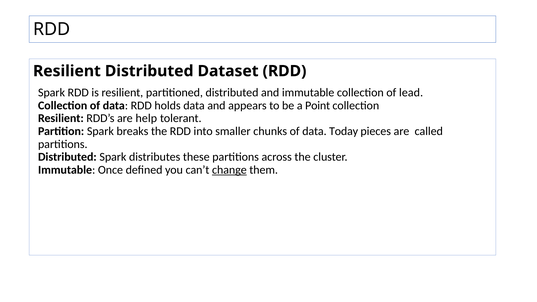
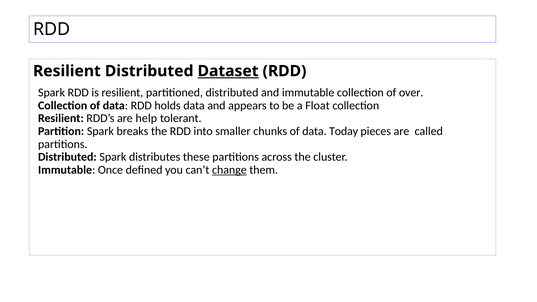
Dataset underline: none -> present
lead: lead -> over
Point: Point -> Float
